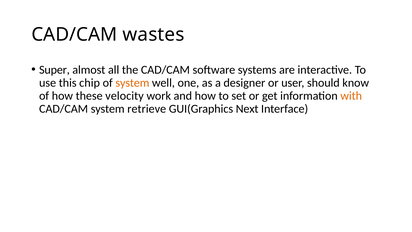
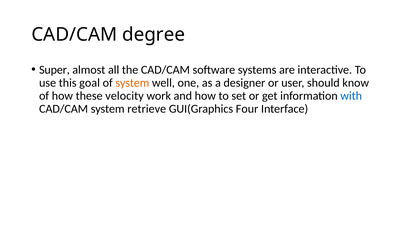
wastes: wastes -> degree
chip: chip -> goal
with colour: orange -> blue
Next: Next -> Four
